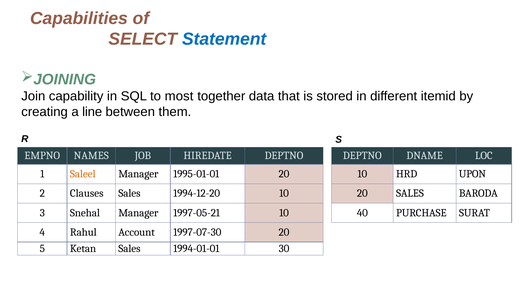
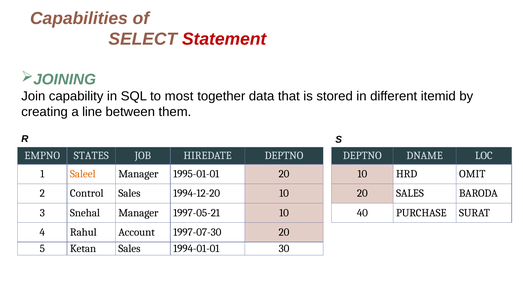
Statement colour: blue -> red
NAMES: NAMES -> STATES
UPON: UPON -> OMIT
Clauses: Clauses -> Control
